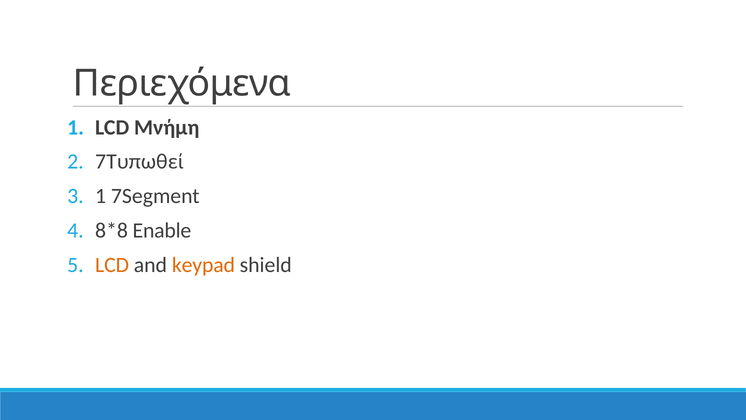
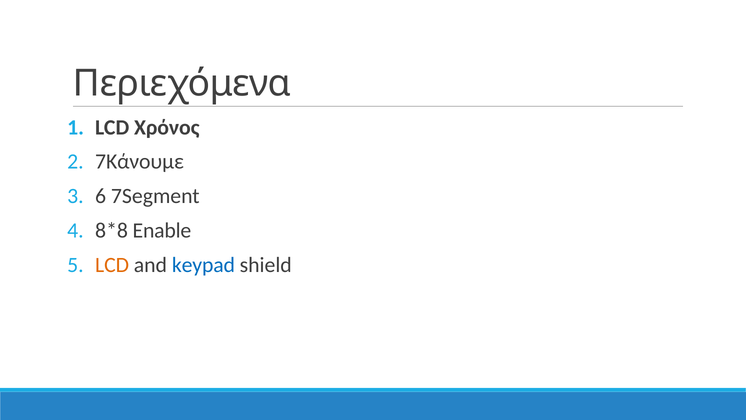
Μνήμη: Μνήμη -> Χρόνος
7Τυπωθεί: 7Τυπωθεί -> 7Κάνουμε
1 at (101, 196): 1 -> 6
keypad colour: orange -> blue
